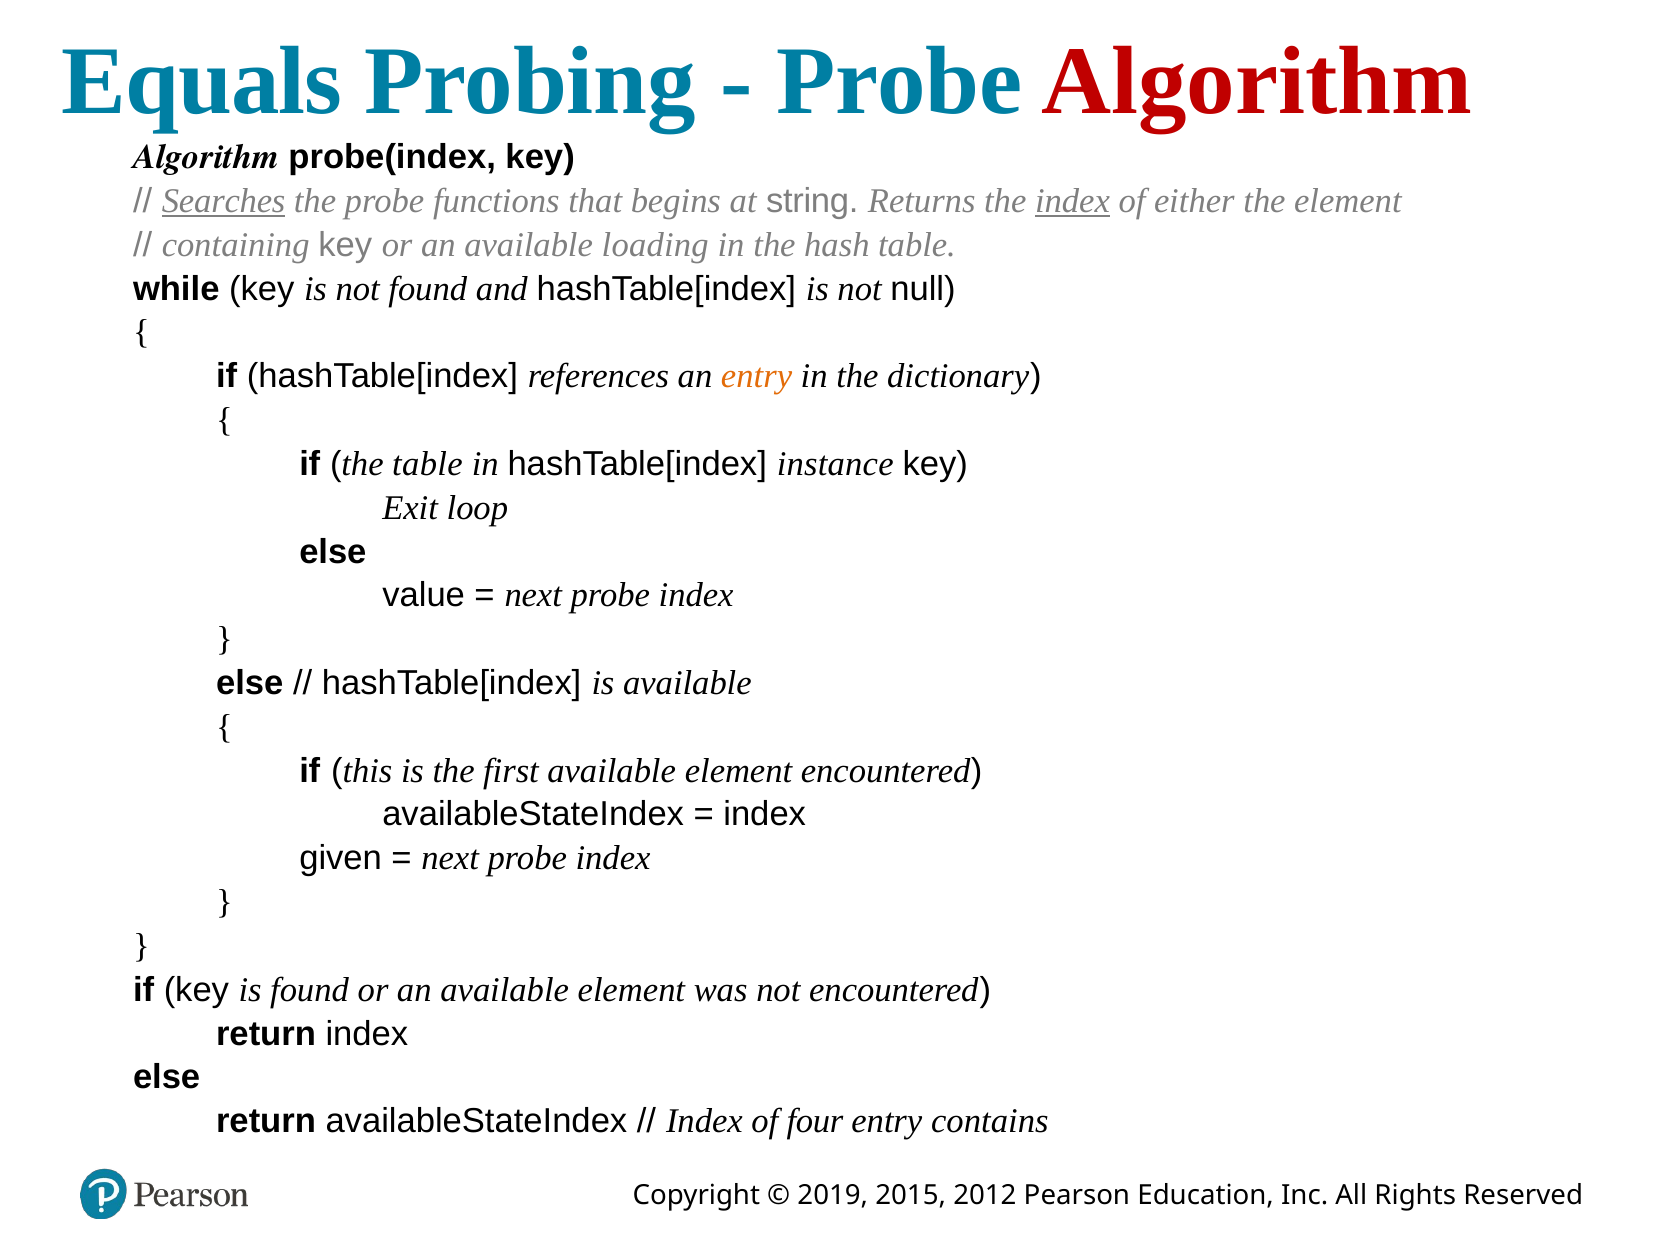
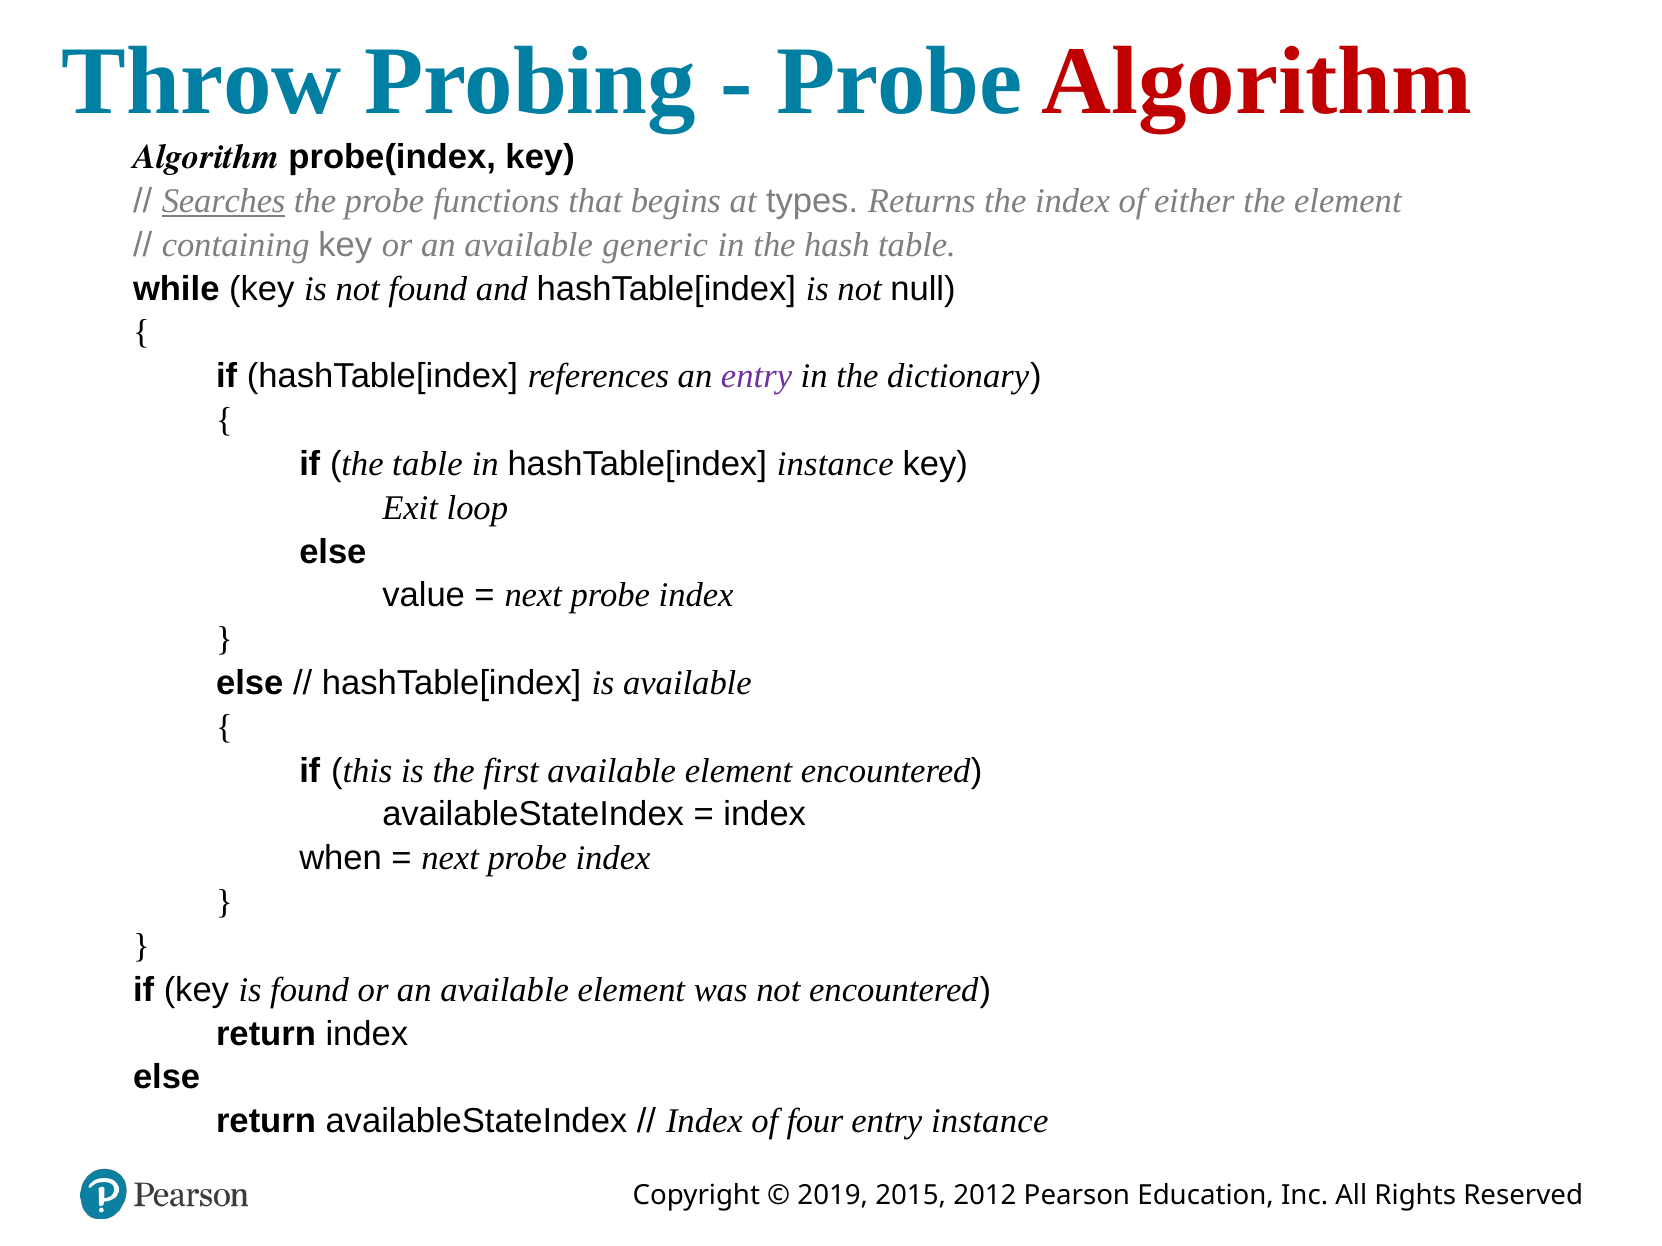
Equals: Equals -> Throw
string: string -> types
index at (1072, 201) underline: present -> none
loading: loading -> generic
entry at (757, 376) colour: orange -> purple
given: given -> when
entry contains: contains -> instance
